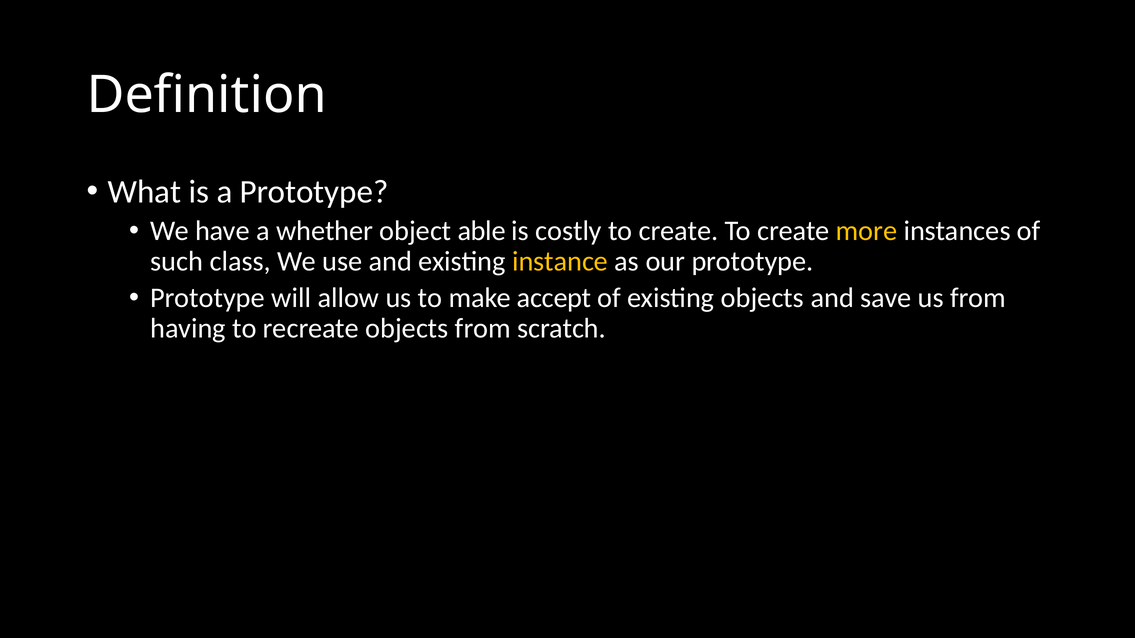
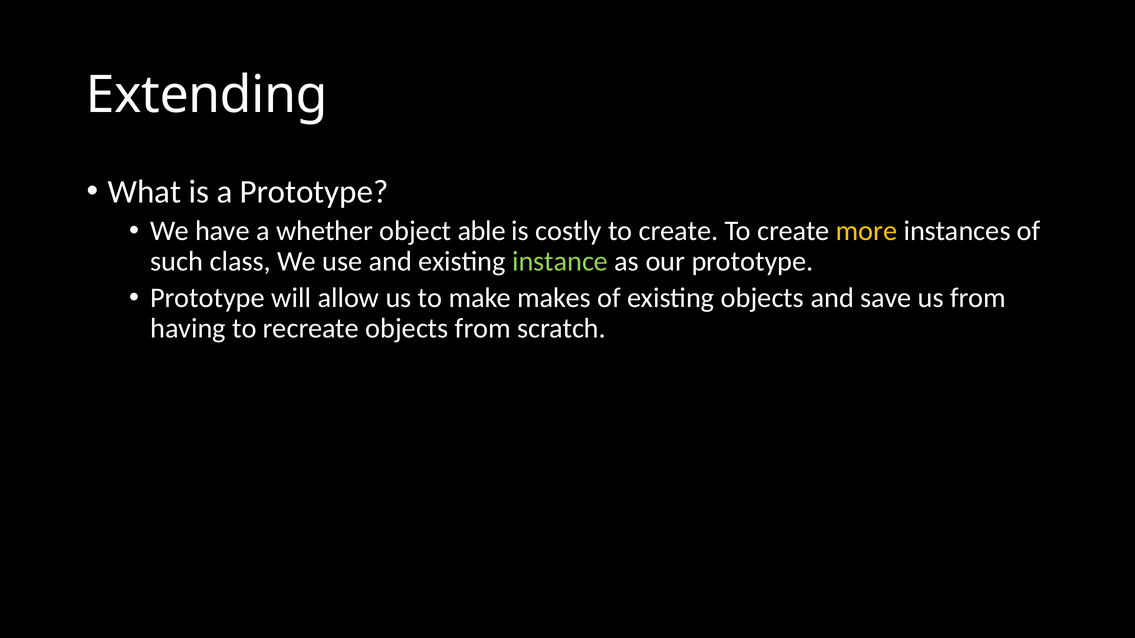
Definition: Definition -> Extending
instance colour: yellow -> light green
accept: accept -> makes
